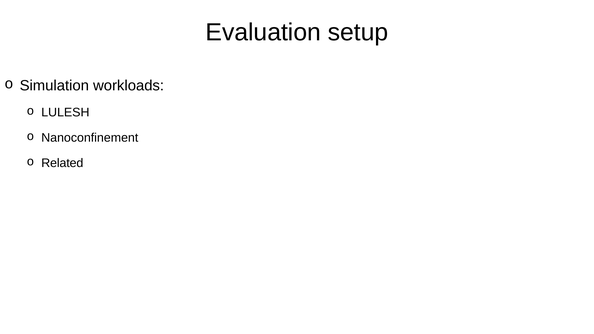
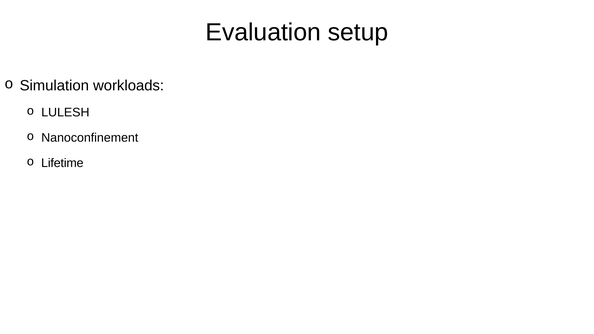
Related: Related -> Lifetime
